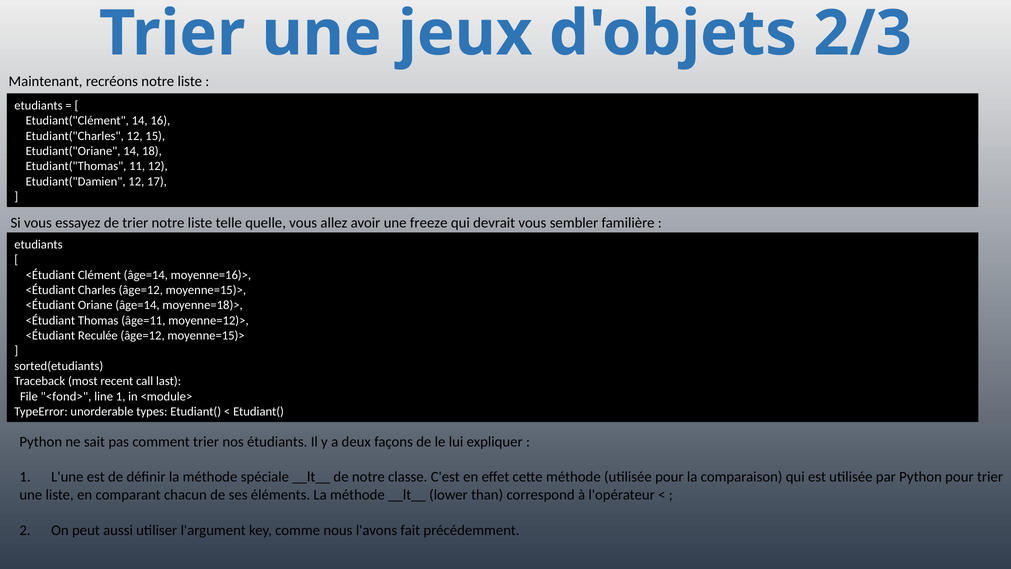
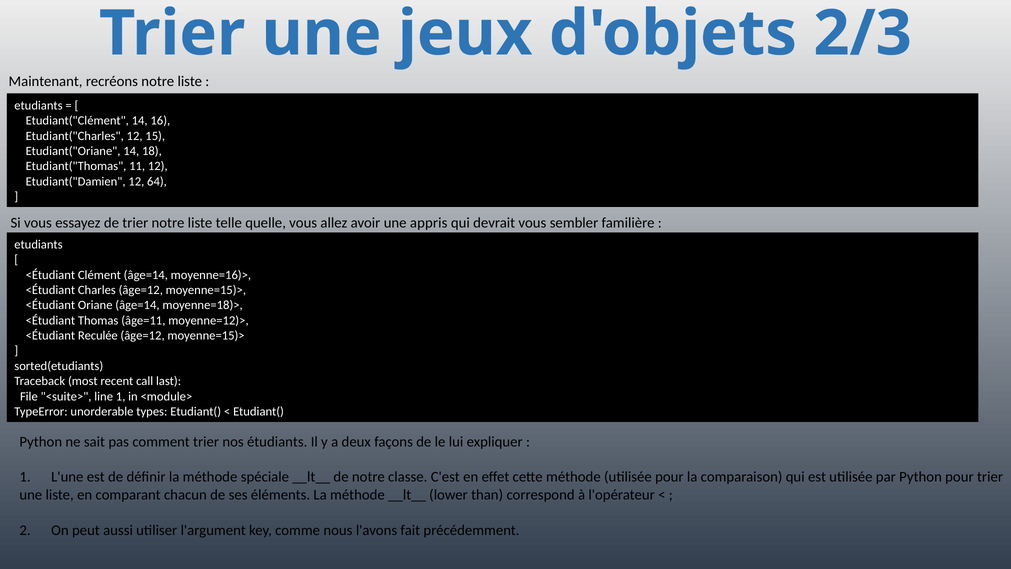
17: 17 -> 64
freeze: freeze -> appris
<fond>: <fond> -> <suite>
